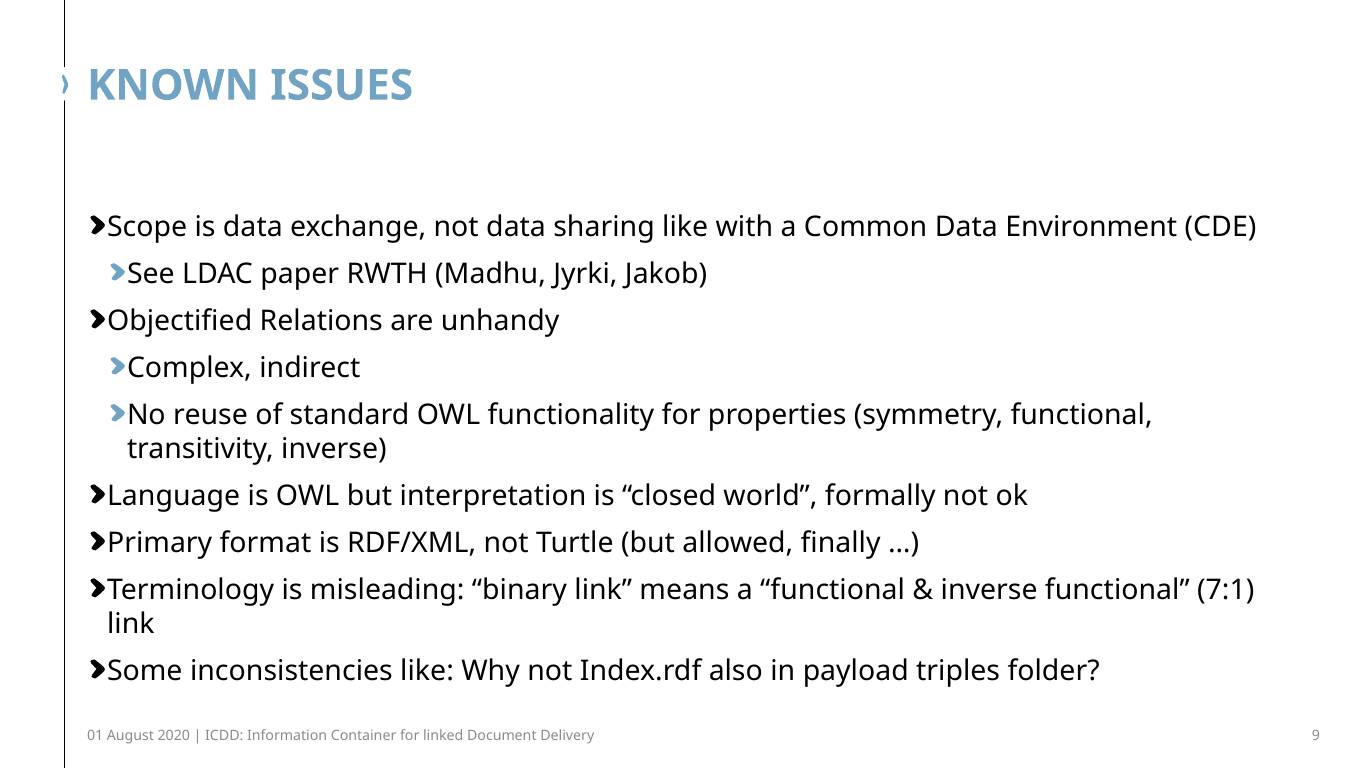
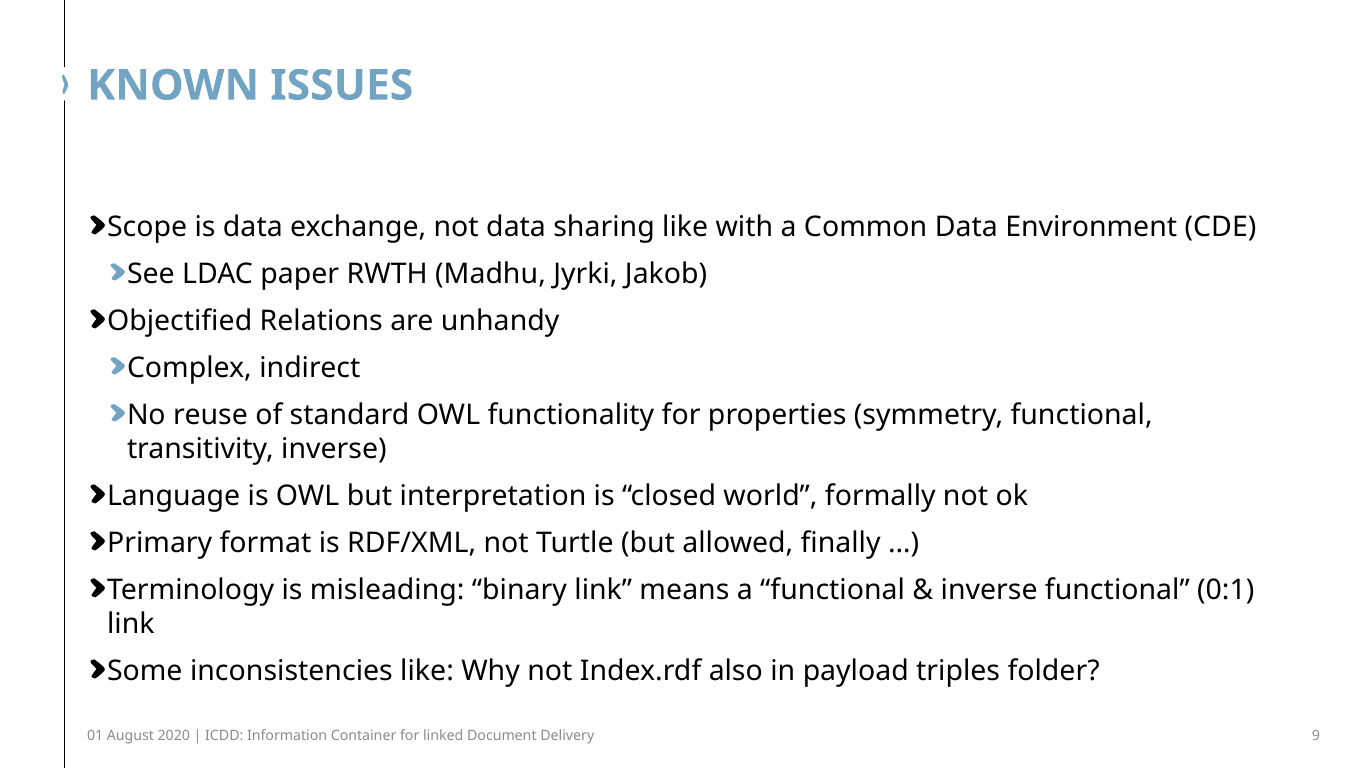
7:1: 7:1 -> 0:1
